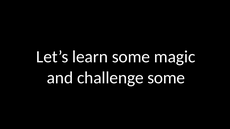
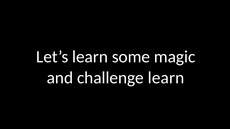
challenge some: some -> learn
